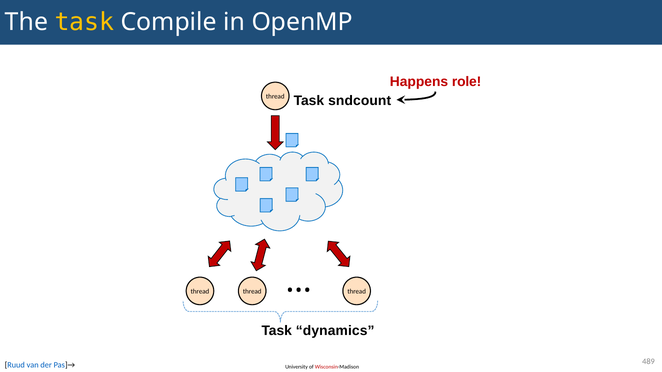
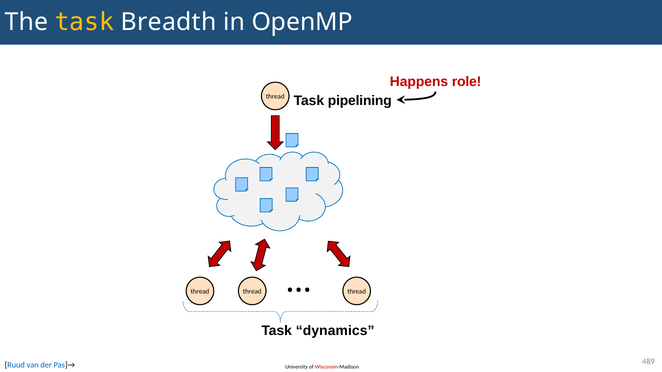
Compile: Compile -> Breadth
sndcount: sndcount -> pipelining
